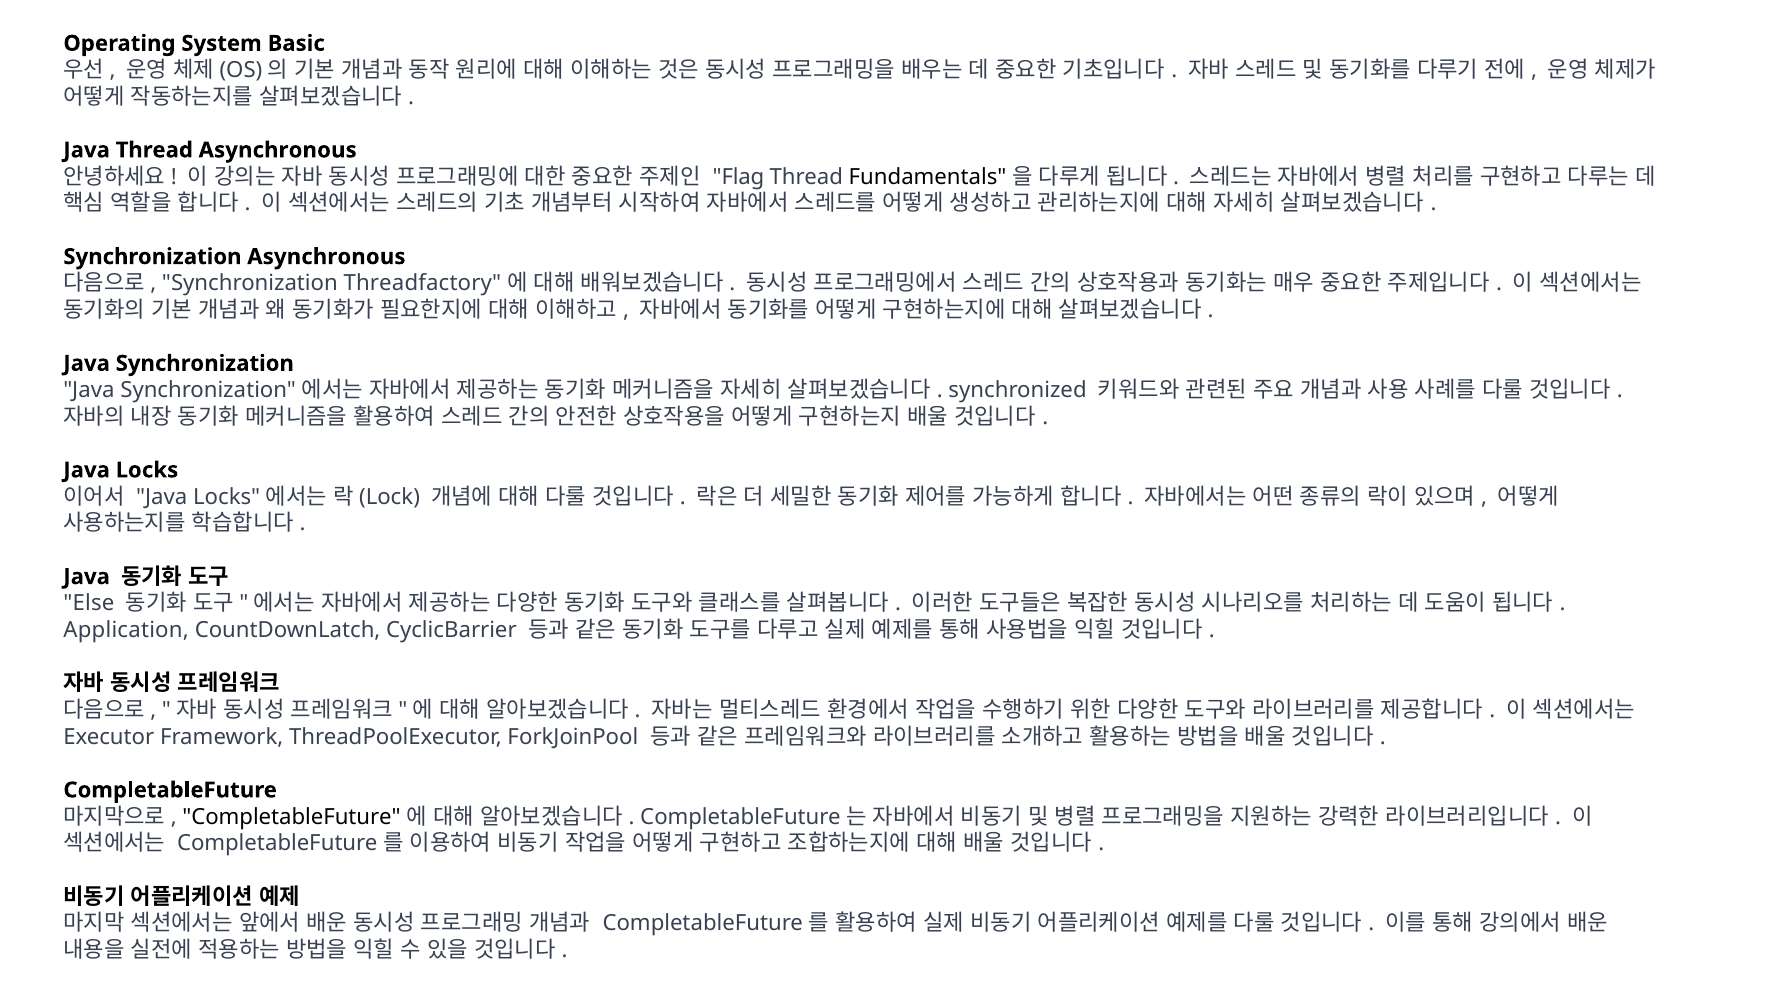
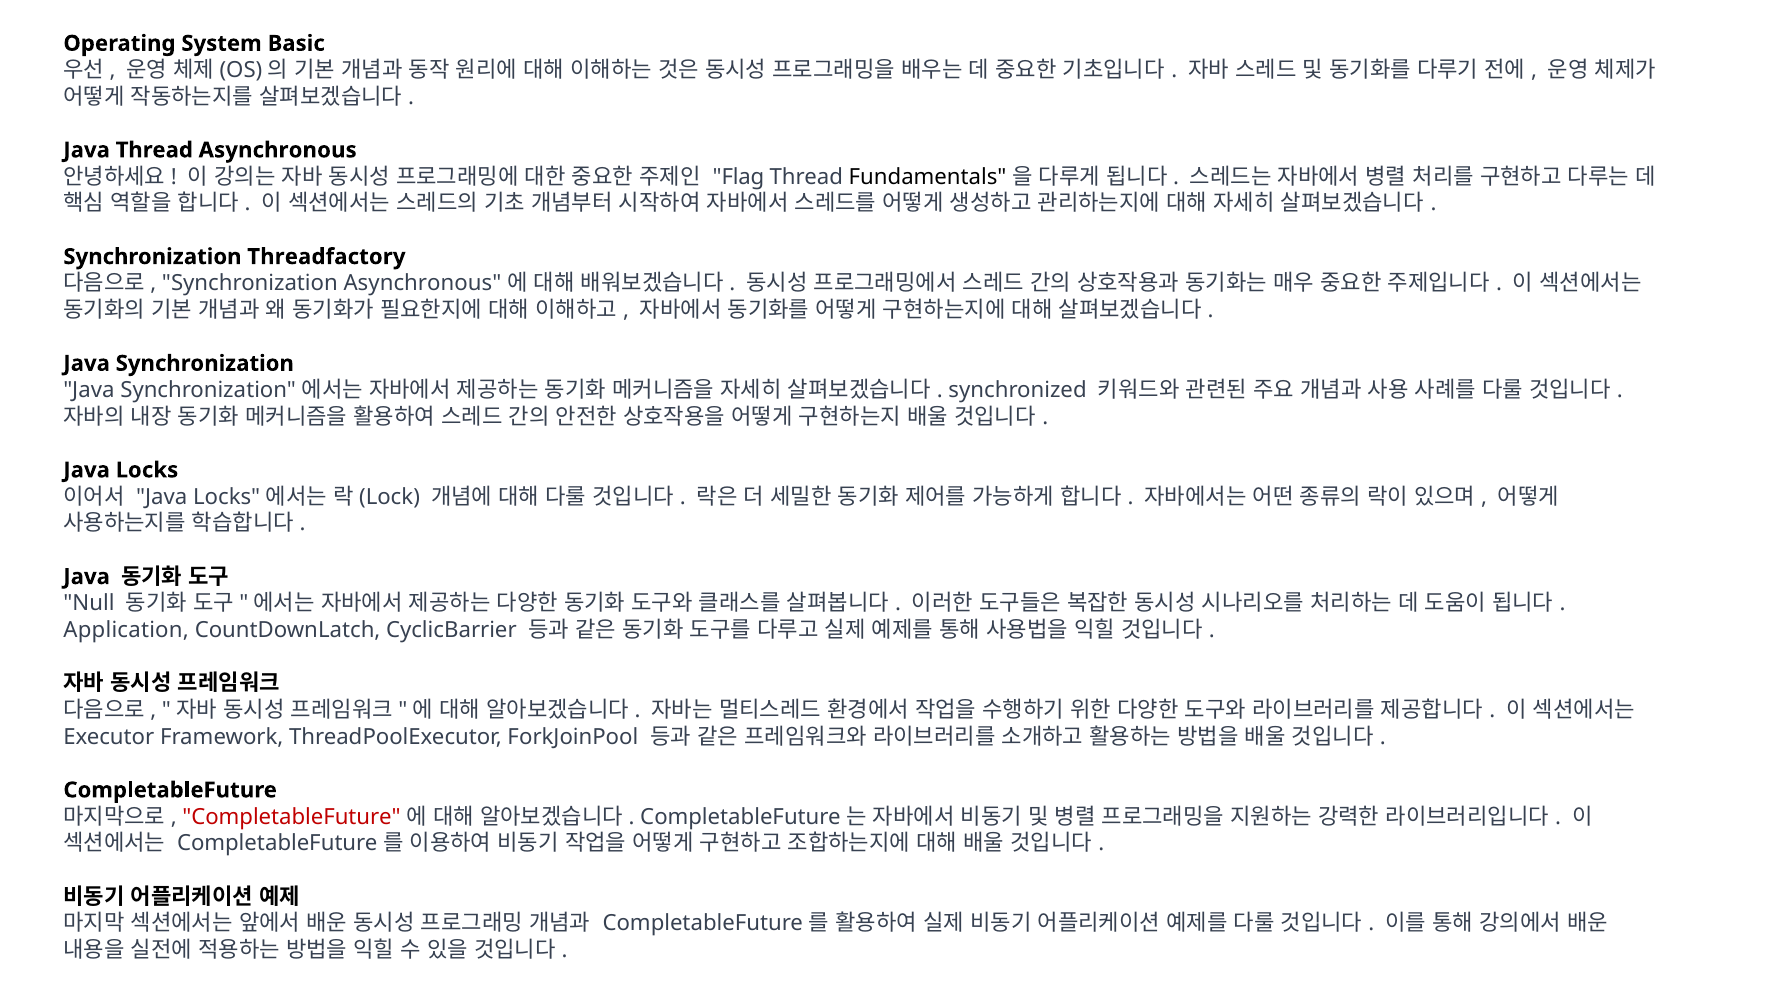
Synchronization Asynchronous: Asynchronous -> Threadfactory
Synchronization Threadfactory: Threadfactory -> Asynchronous
Else: Else -> Null
CompletableFuture at (292, 816) colour: black -> red
